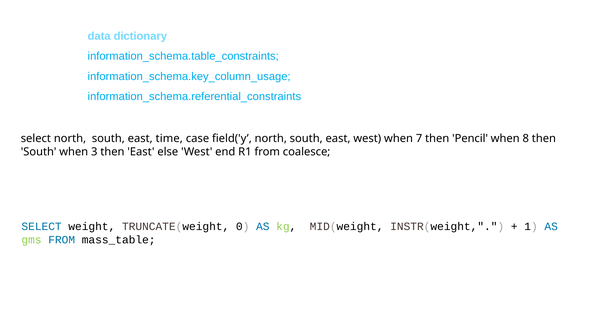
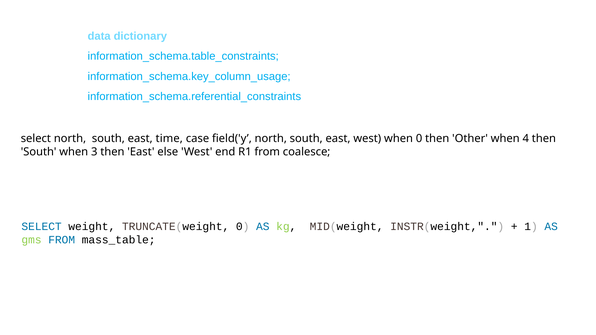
when 7: 7 -> 0
Pencil: Pencil -> Other
8: 8 -> 4
